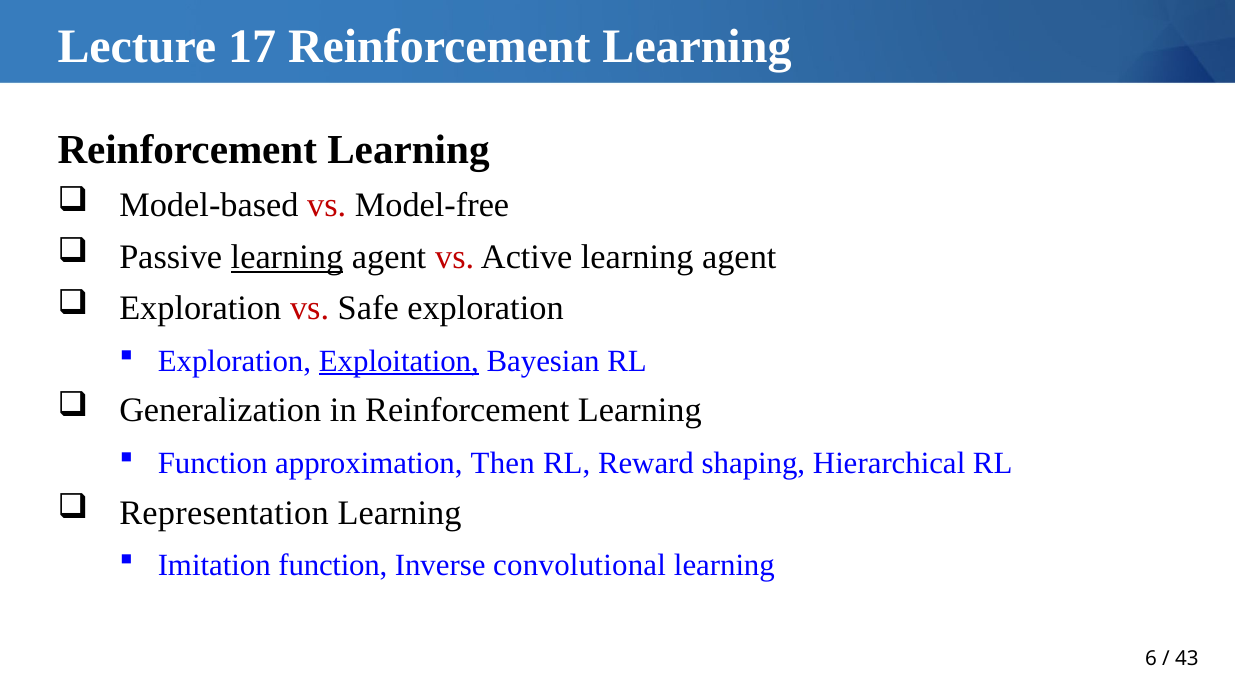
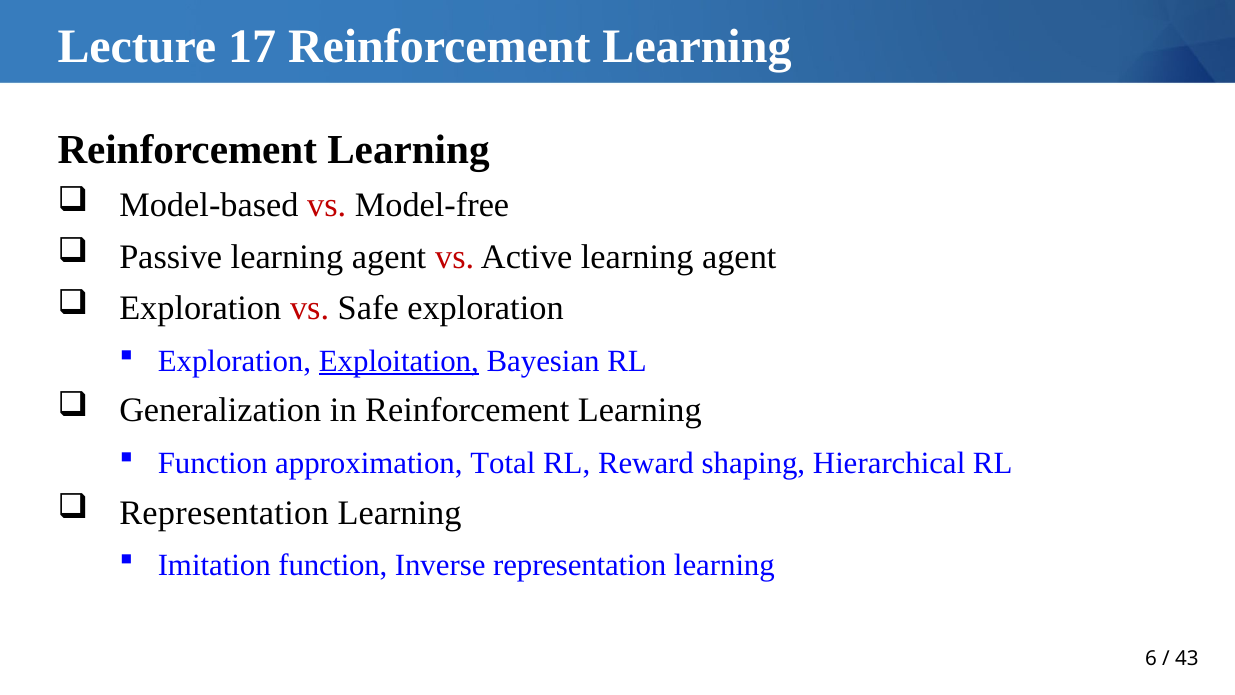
learning at (287, 257) underline: present -> none
Then: Then -> Total
Inverse convolutional: convolutional -> representation
